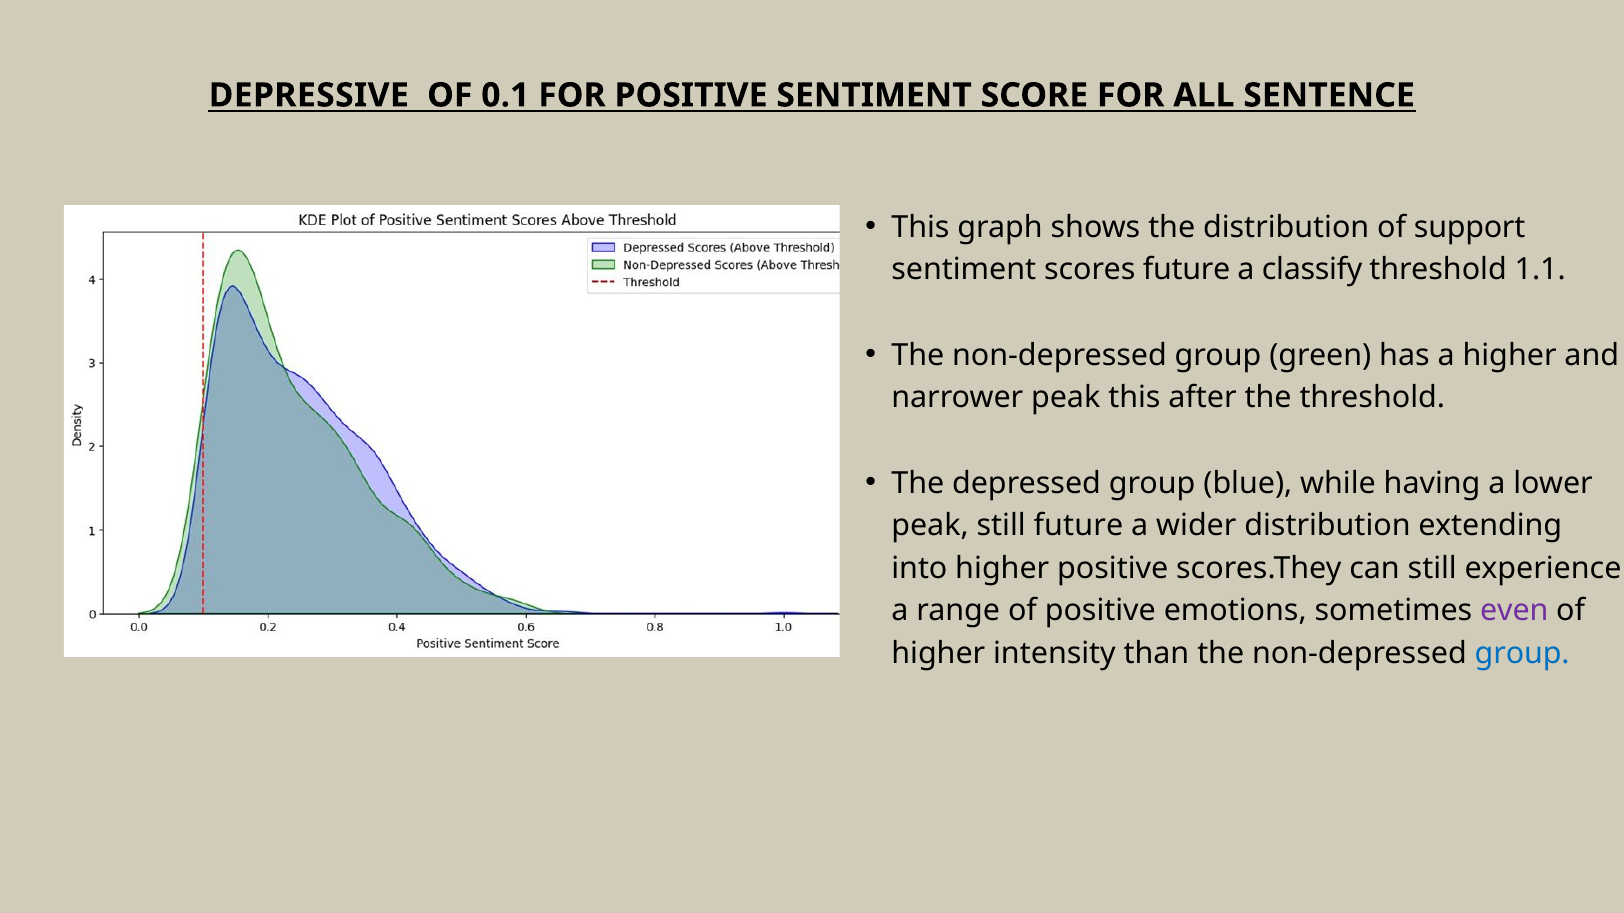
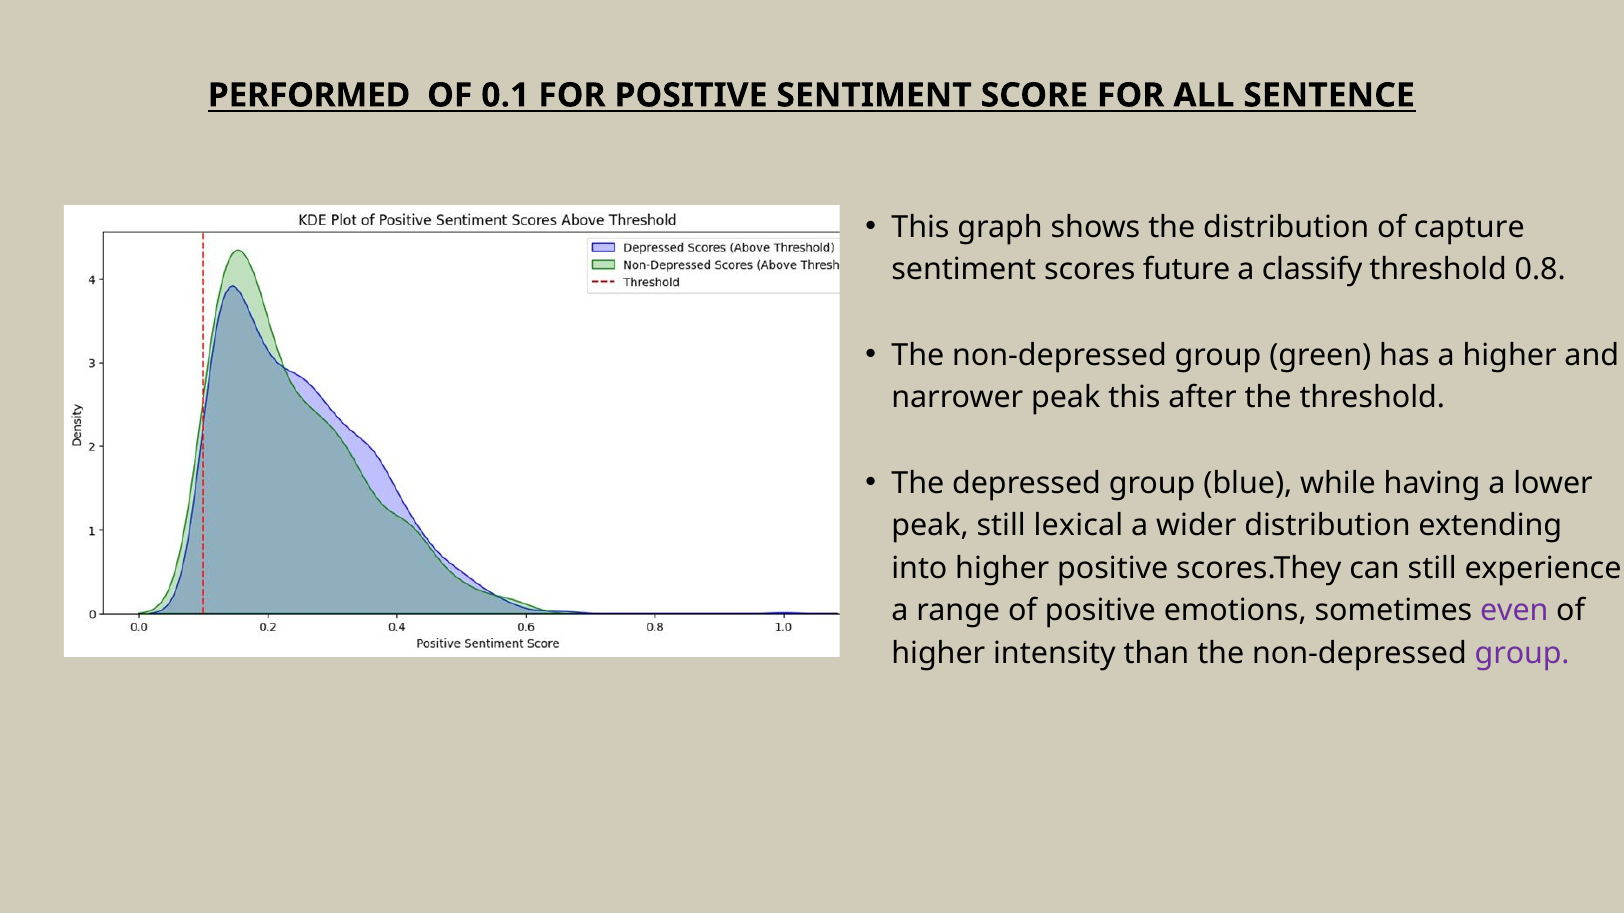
DEPRESSIVE: DEPRESSIVE -> PERFORMED
support: support -> capture
1.1: 1.1 -> 0.8
still future: future -> lexical
group at (1522, 654) colour: blue -> purple
